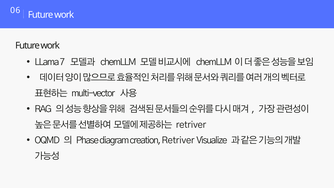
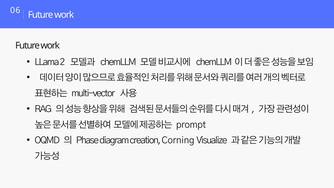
7: 7 -> 2
retriver at (191, 125): retriver -> prompt
creation Retriver: Retriver -> Corning
